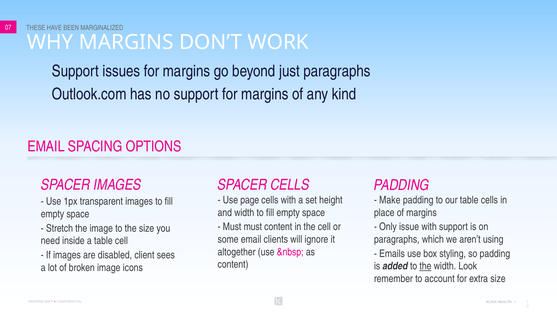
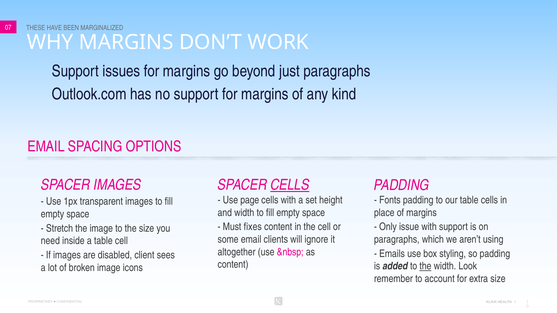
CELLS at (290, 185) underline: none -> present
Make: Make -> Fonts
Must must: must -> fixes
